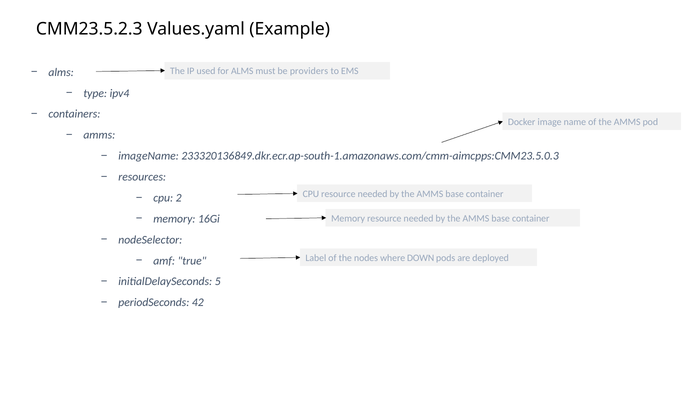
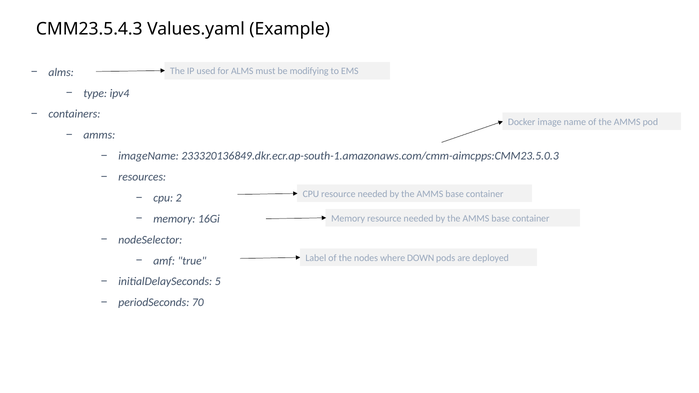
CMM23.5.2.3: CMM23.5.2.3 -> CMM23.5.4.3
providers: providers -> modifying
42: 42 -> 70
